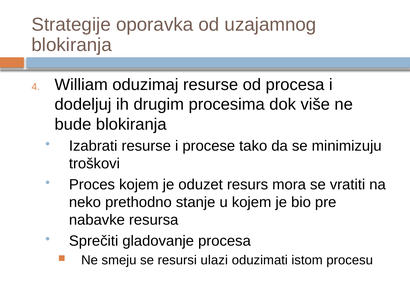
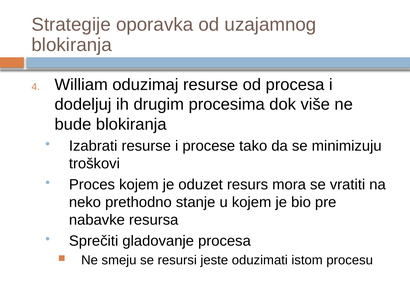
ulazi: ulazi -> jeste
